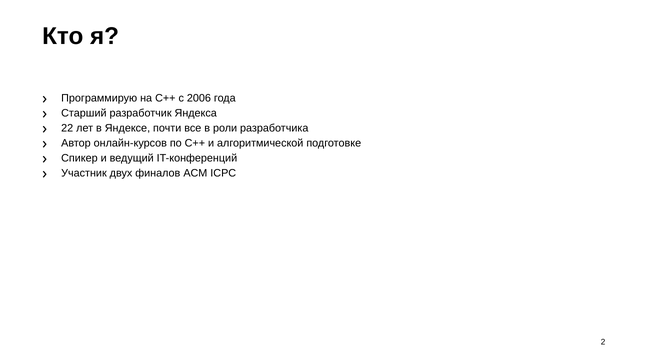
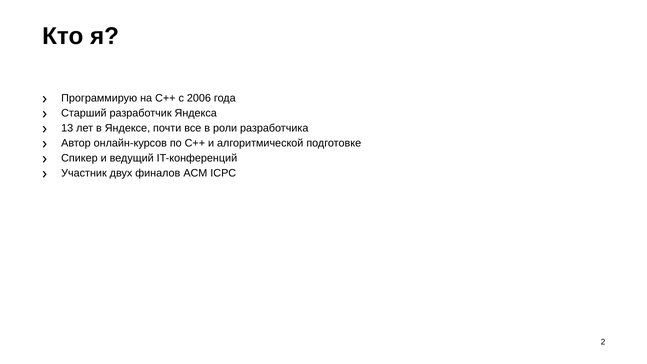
22: 22 -> 13
